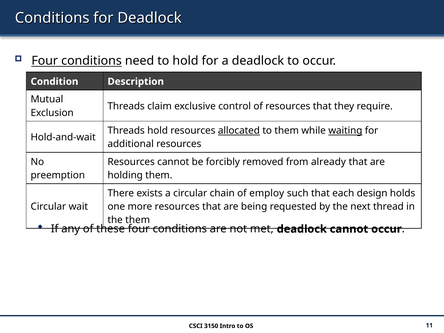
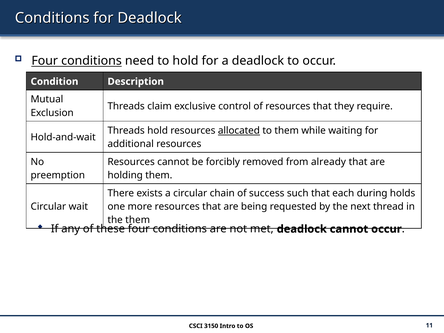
waiting underline: present -> none
employ: employ -> success
design: design -> during
